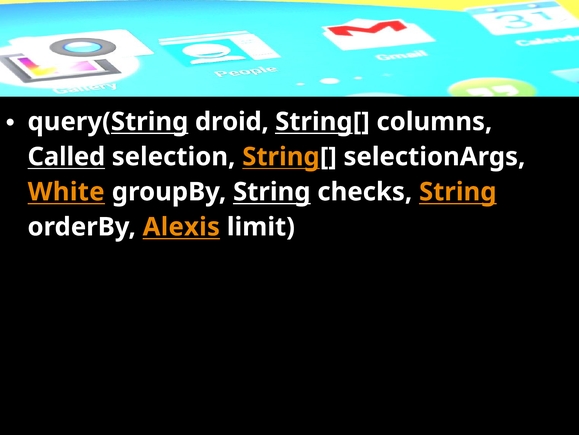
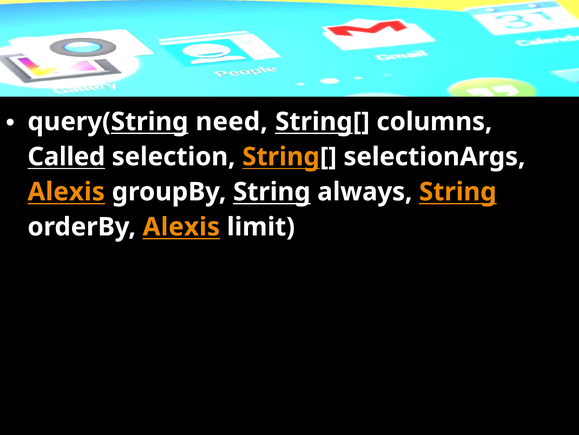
droid: droid -> need
White at (66, 192): White -> Alexis
checks: checks -> always
